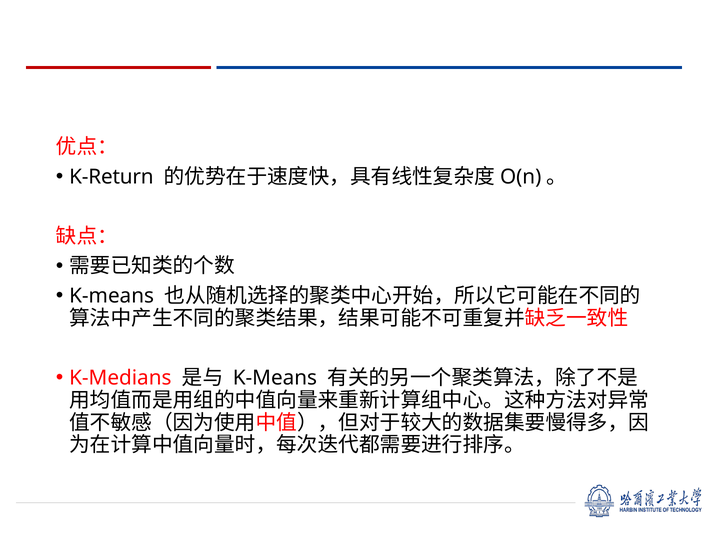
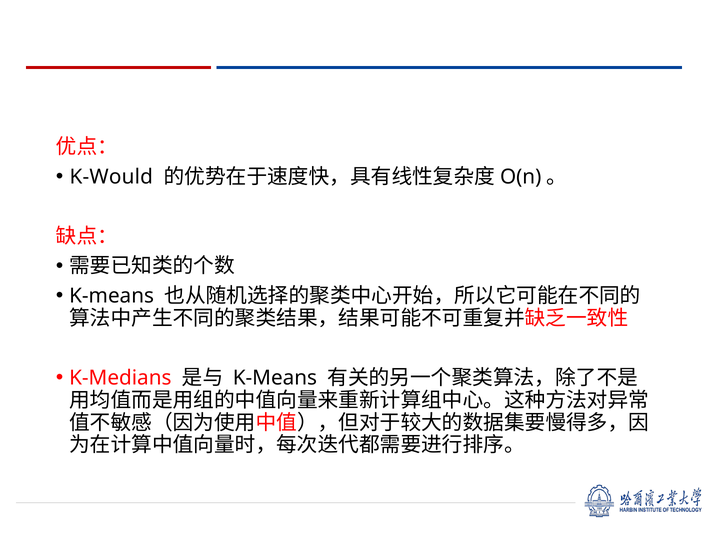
K-Return: K-Return -> K-Would
